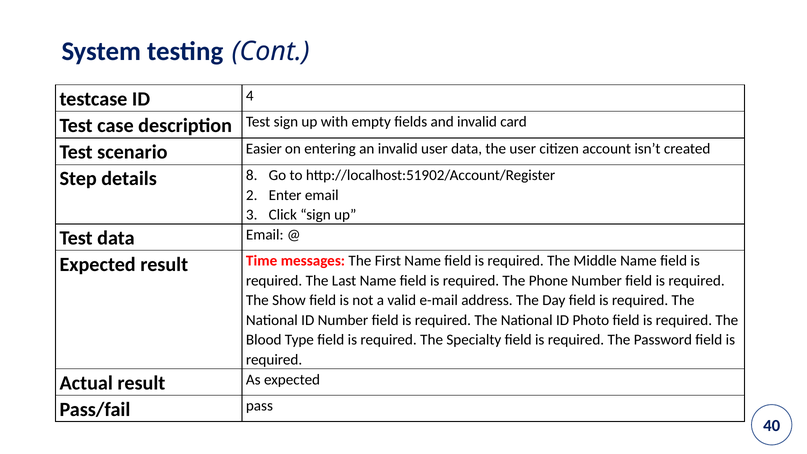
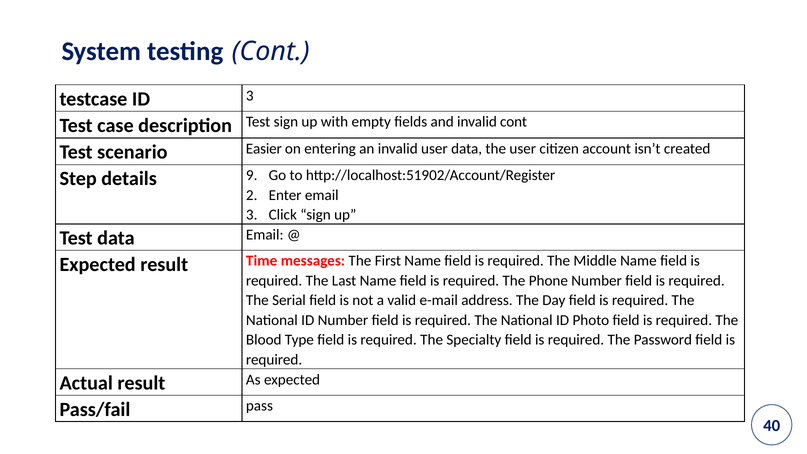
ID 4: 4 -> 3
invalid card: card -> cont
8: 8 -> 9
Show: Show -> Serial
